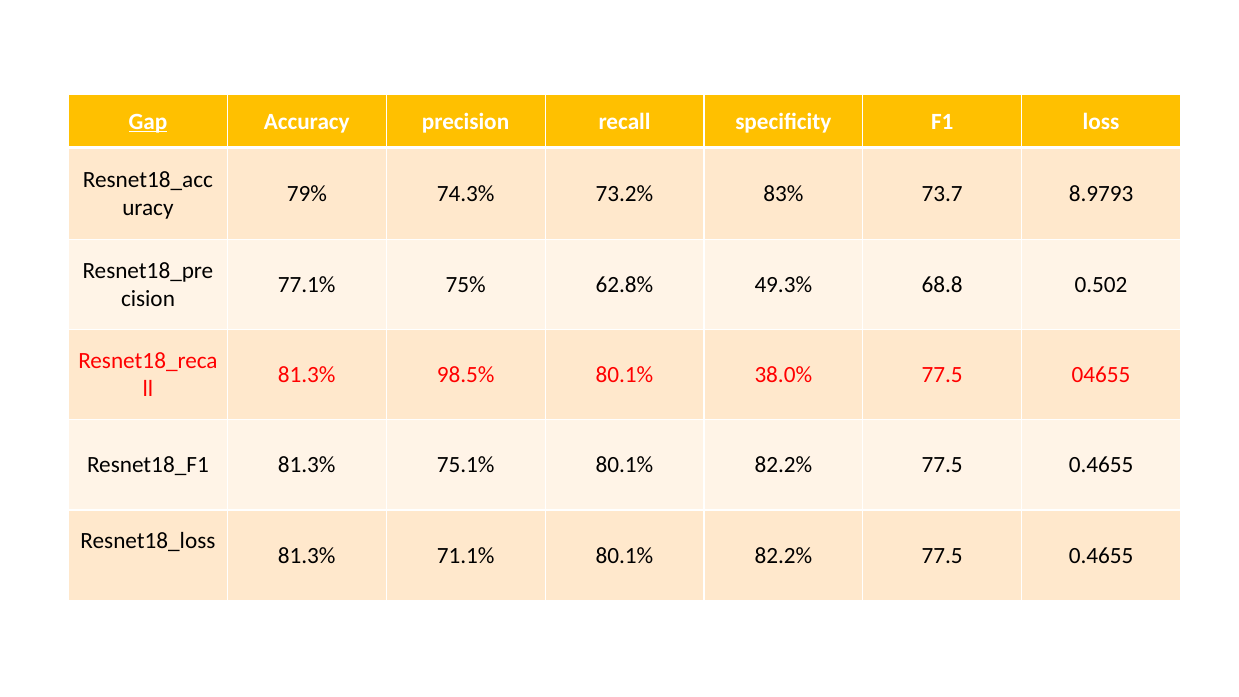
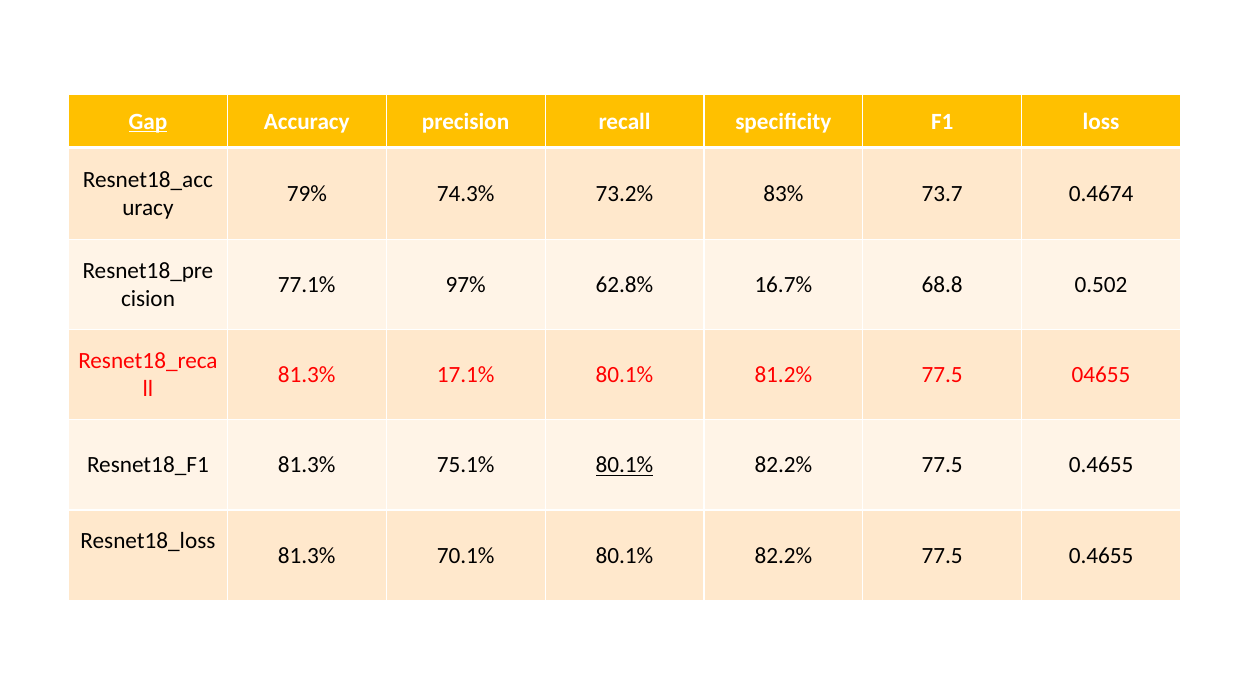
8.9793: 8.9793 -> 0.4674
75%: 75% -> 97%
49.3%: 49.3% -> 16.7%
98.5%: 98.5% -> 17.1%
38.0%: 38.0% -> 81.2%
80.1% at (624, 465) underline: none -> present
71.1%: 71.1% -> 70.1%
